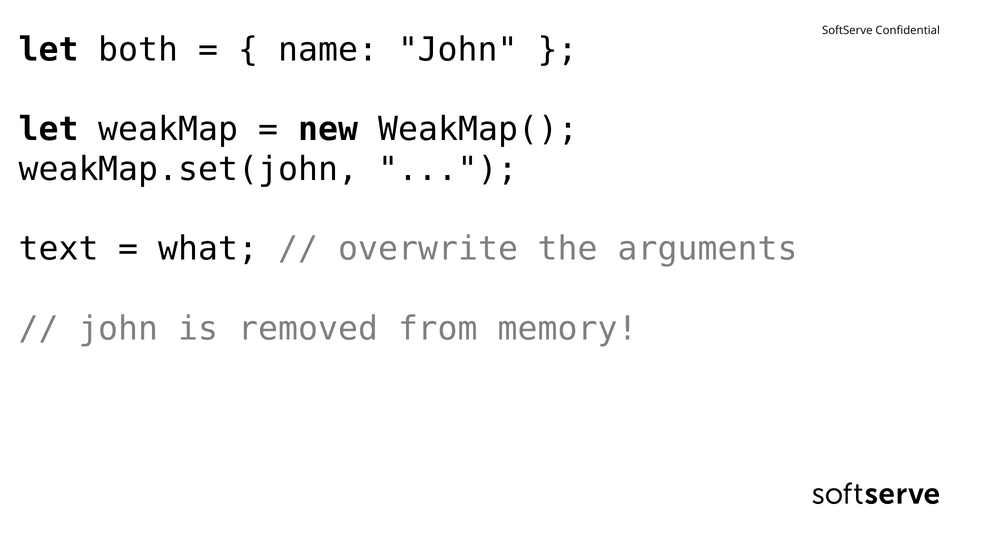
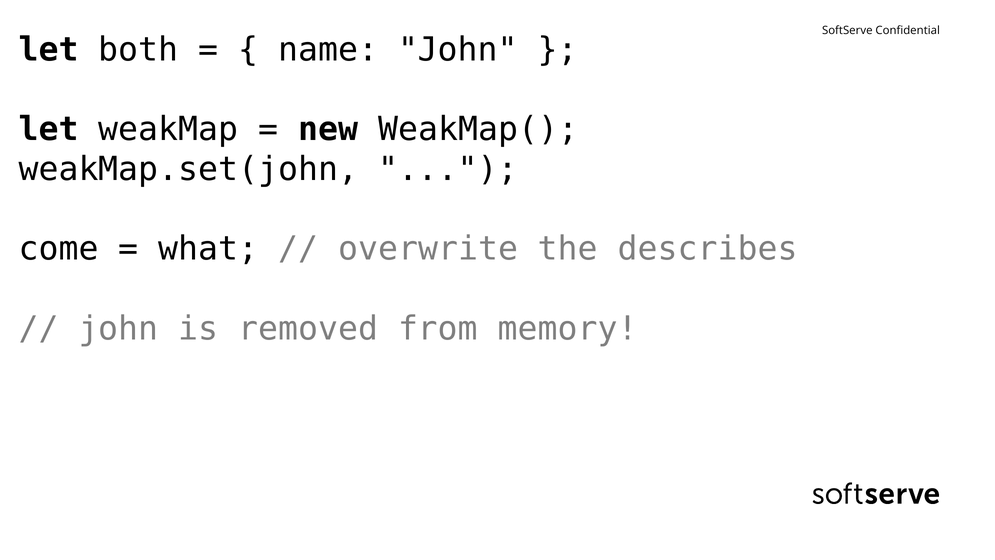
text: text -> come
arguments: arguments -> describes
